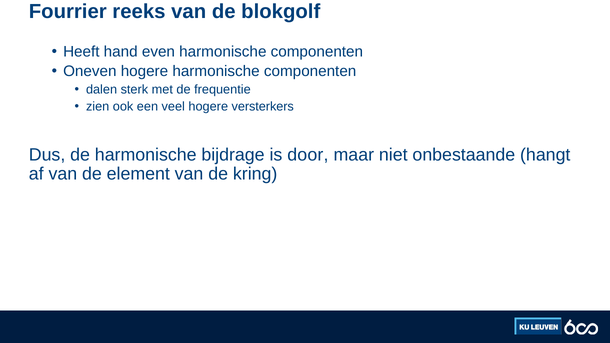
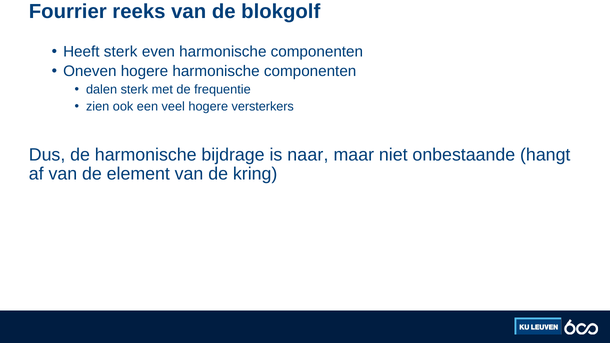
Heeft hand: hand -> sterk
door: door -> naar
